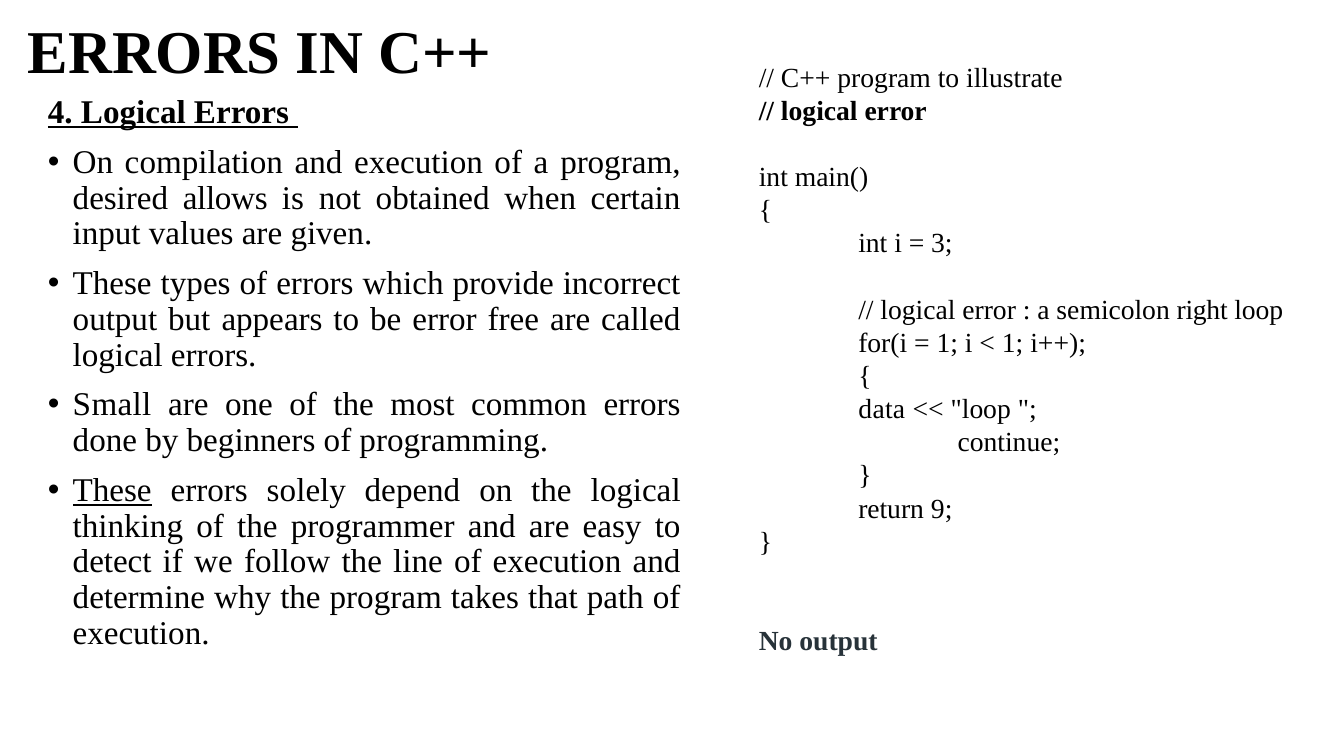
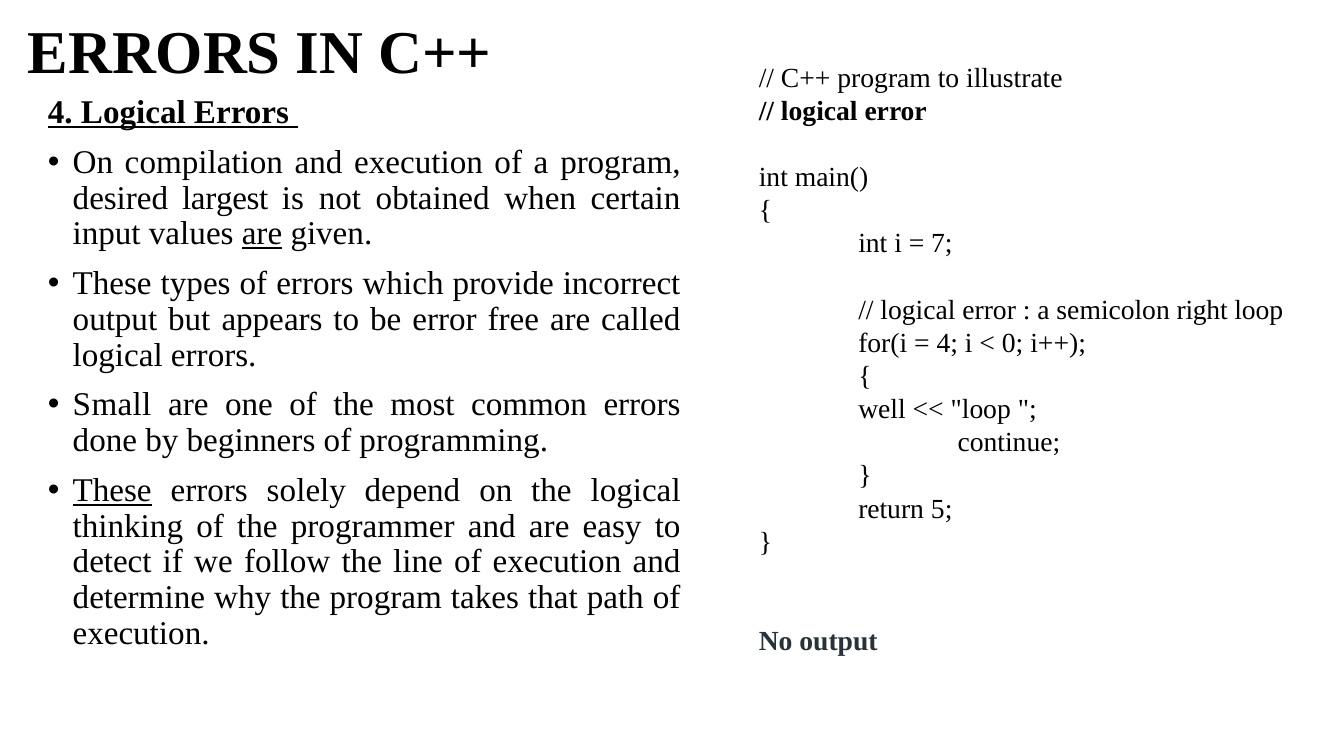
allows: allows -> largest
are at (262, 234) underline: none -> present
3: 3 -> 7
1 at (947, 343): 1 -> 4
1 at (1013, 343): 1 -> 0
data: data -> well
9: 9 -> 5
